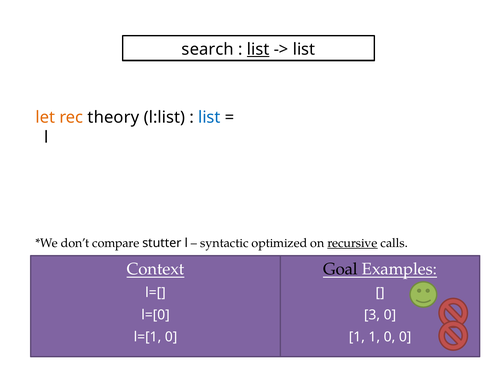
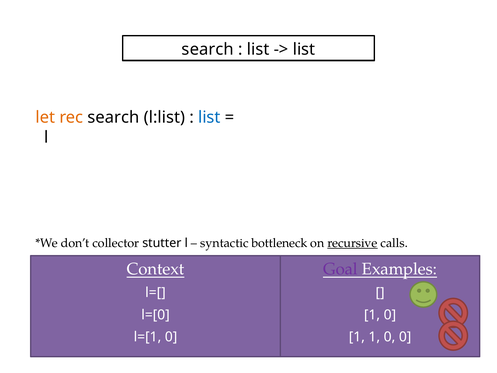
list at (258, 49) underline: present -> none
rec theory: theory -> search
compare: compare -> collector
optimized: optimized -> bottleneck
Goal colour: black -> purple
3 at (372, 315): 3 -> 1
